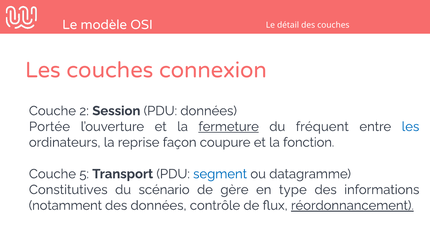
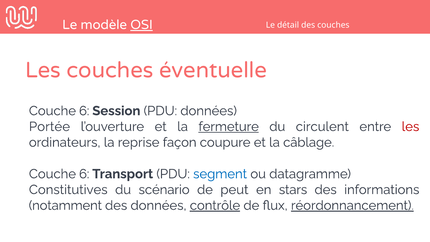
OSI underline: none -> present
connexion: connexion -> éventuelle
2 at (84, 111): 2 -> 6
fréquent: fréquent -> circulent
les at (410, 127) colour: blue -> red
fonction: fonction -> câblage
5 at (84, 174): 5 -> 6
gère: gère -> peut
type: type -> stars
contrôle underline: none -> present
